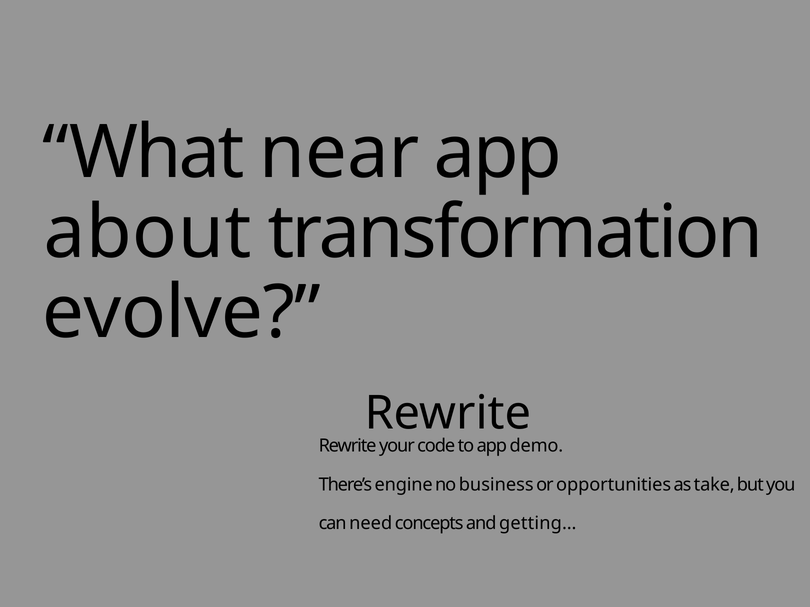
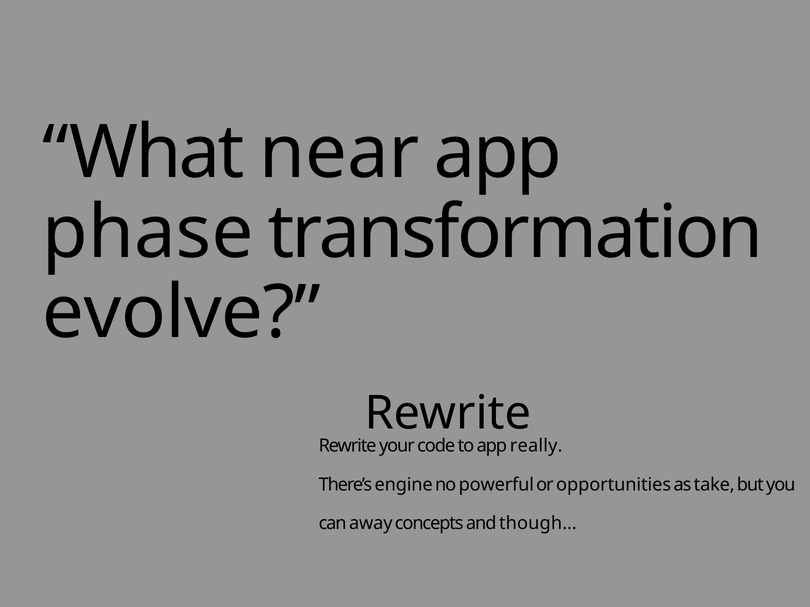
about: about -> phase
demo: demo -> really
business: business -> powerful
need: need -> away
getting…: getting… -> though…
